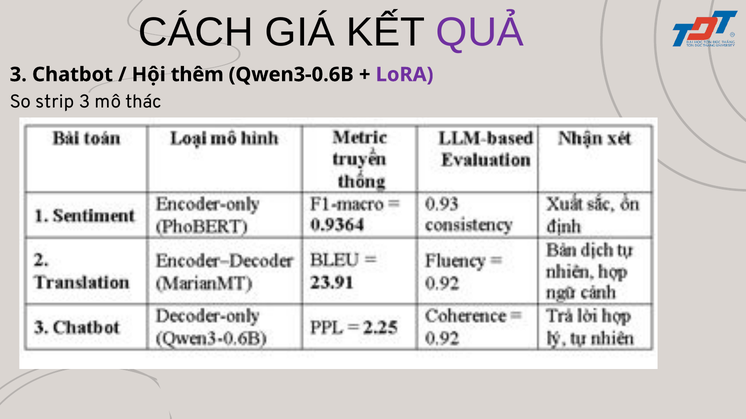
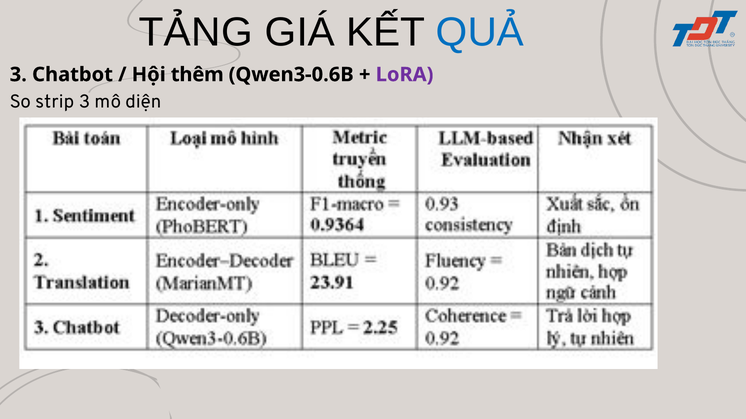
CÁCH: CÁCH -> TẢNG
QUẢ colour: purple -> blue
thác: thác -> diện
